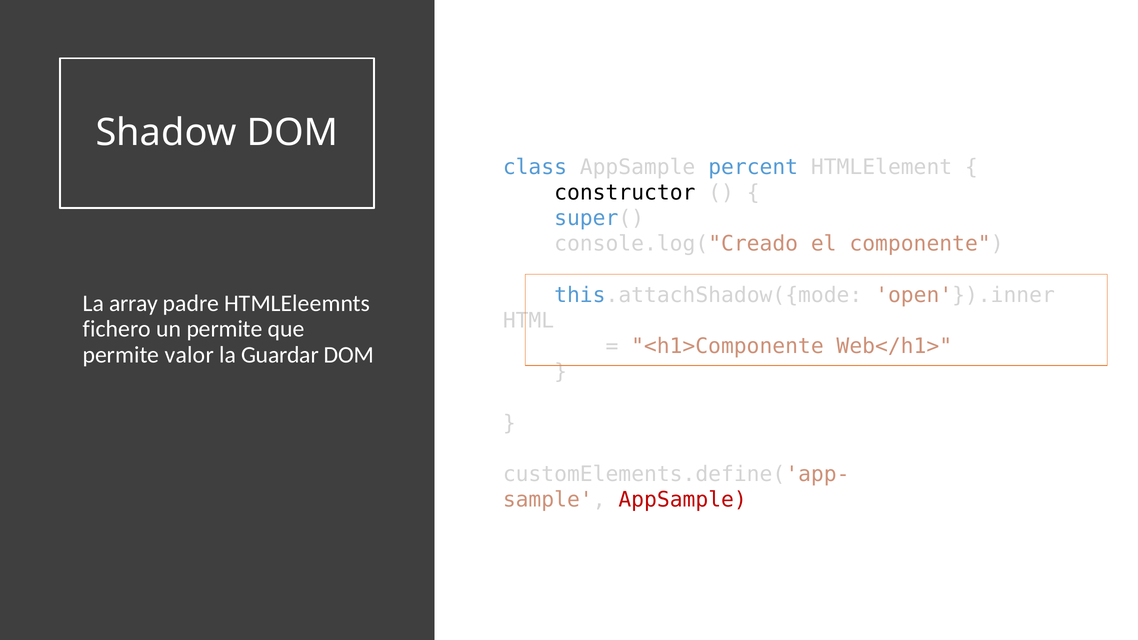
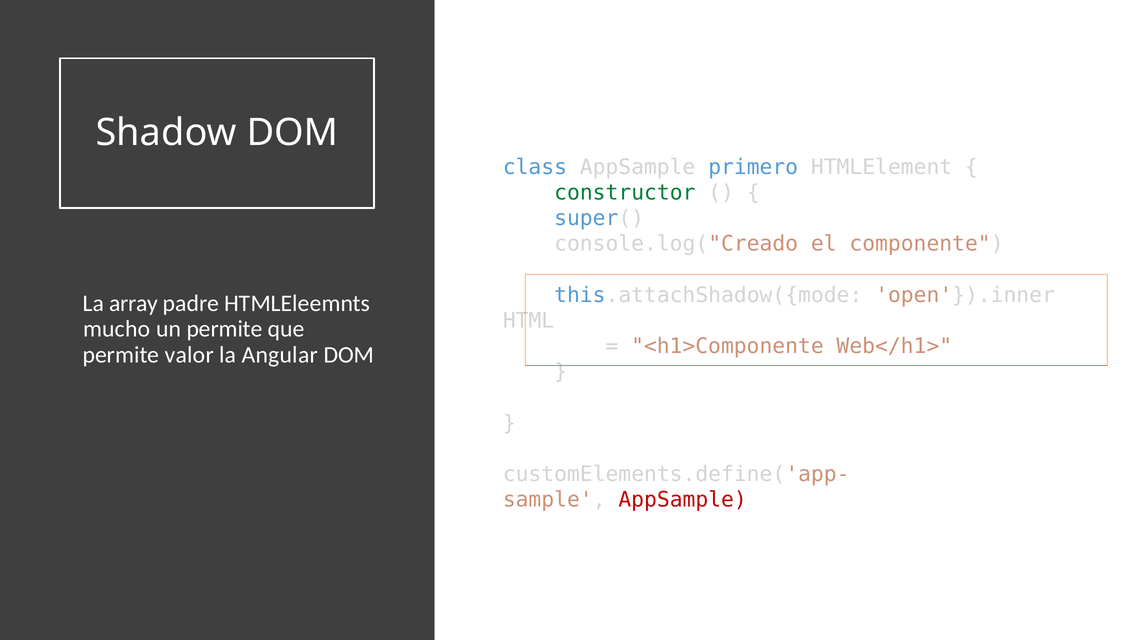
percent: percent -> primero
constructor colour: black -> green
fichero: fichero -> mucho
Guardar: Guardar -> Angular
